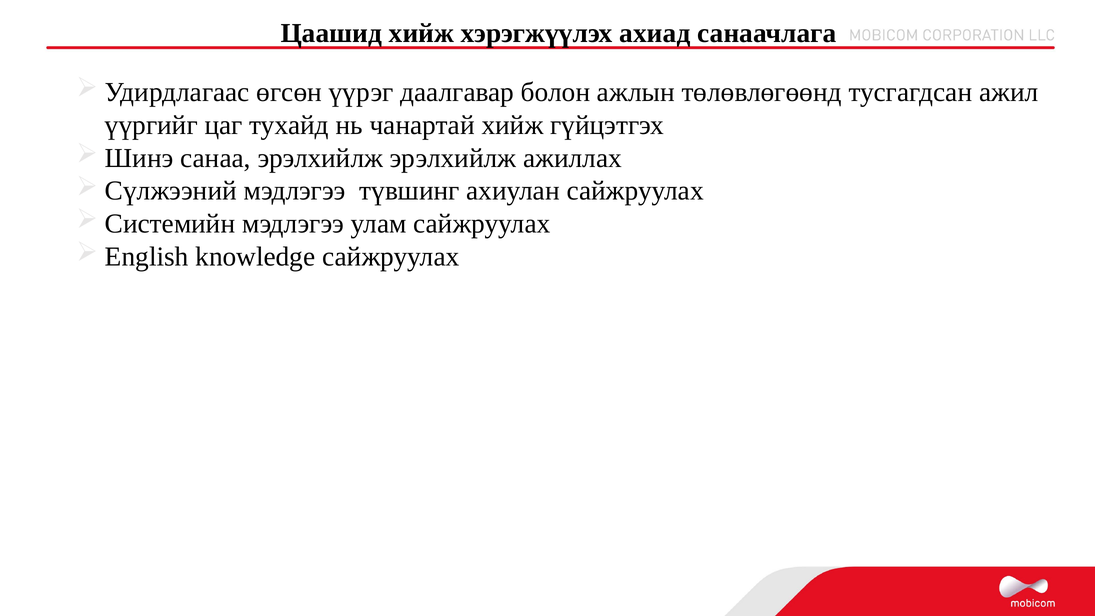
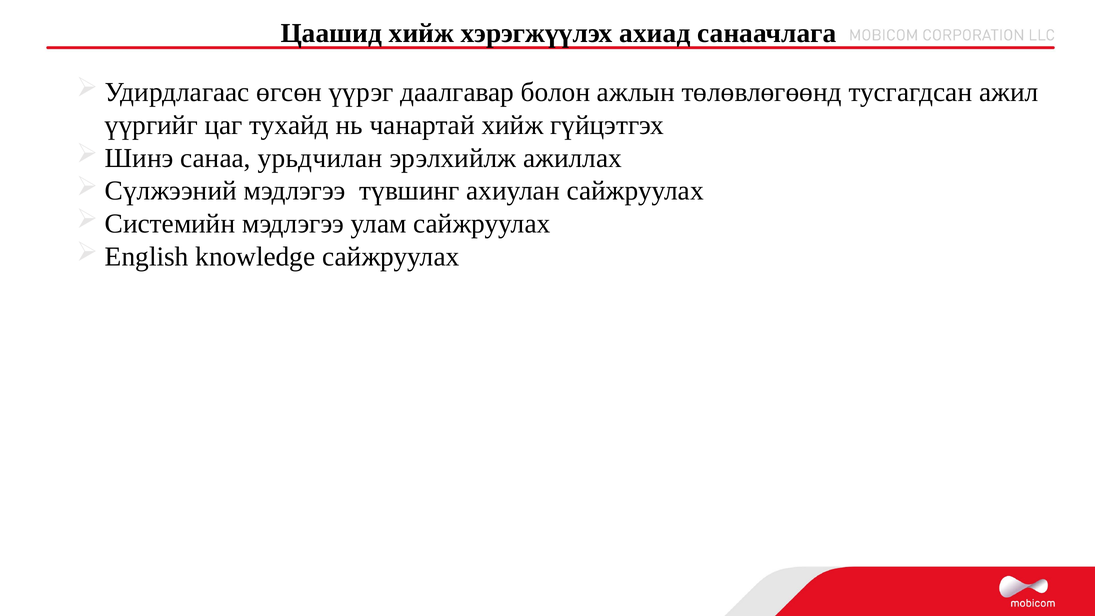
санаа эрэлхийлж: эрэлхийлж -> урьдчилан
